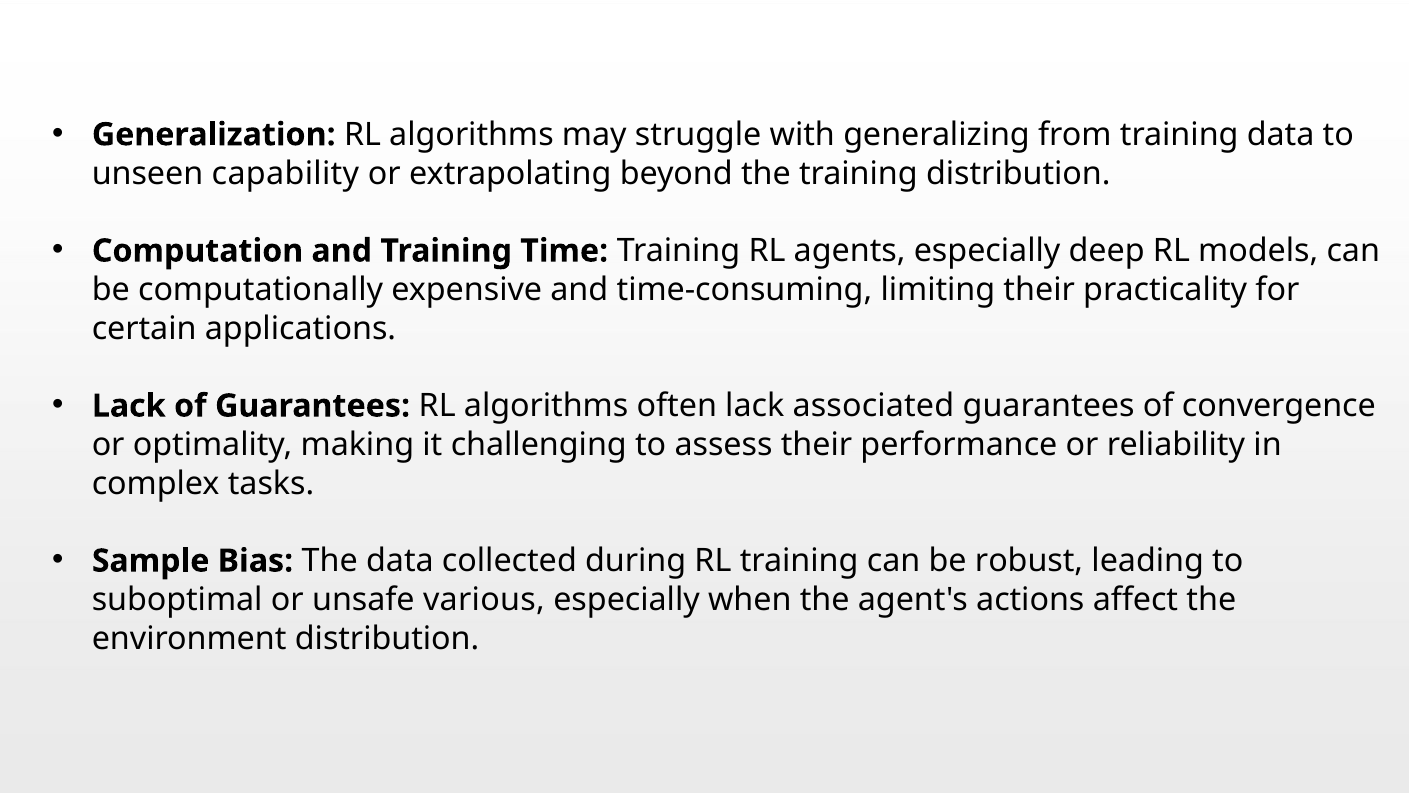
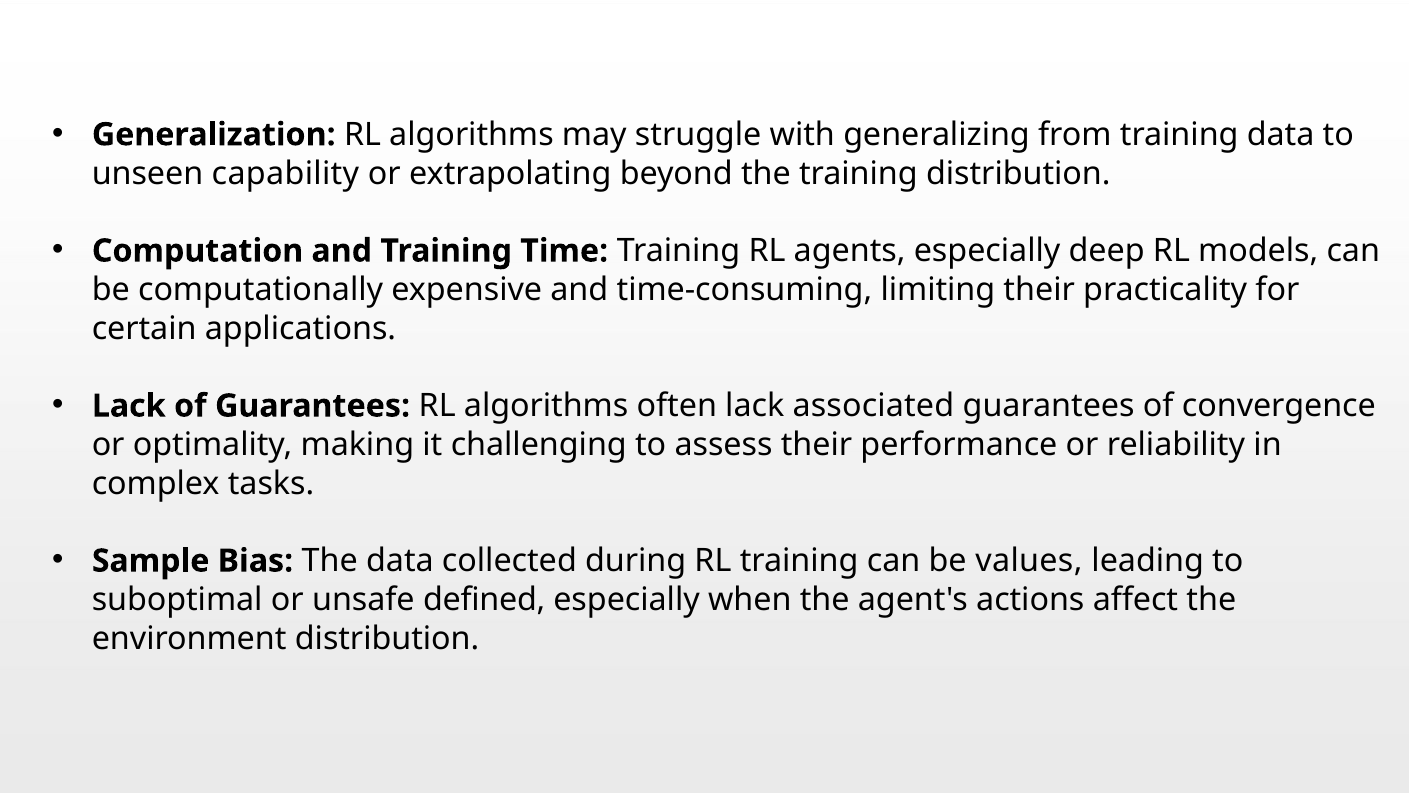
robust: robust -> values
various: various -> defined
